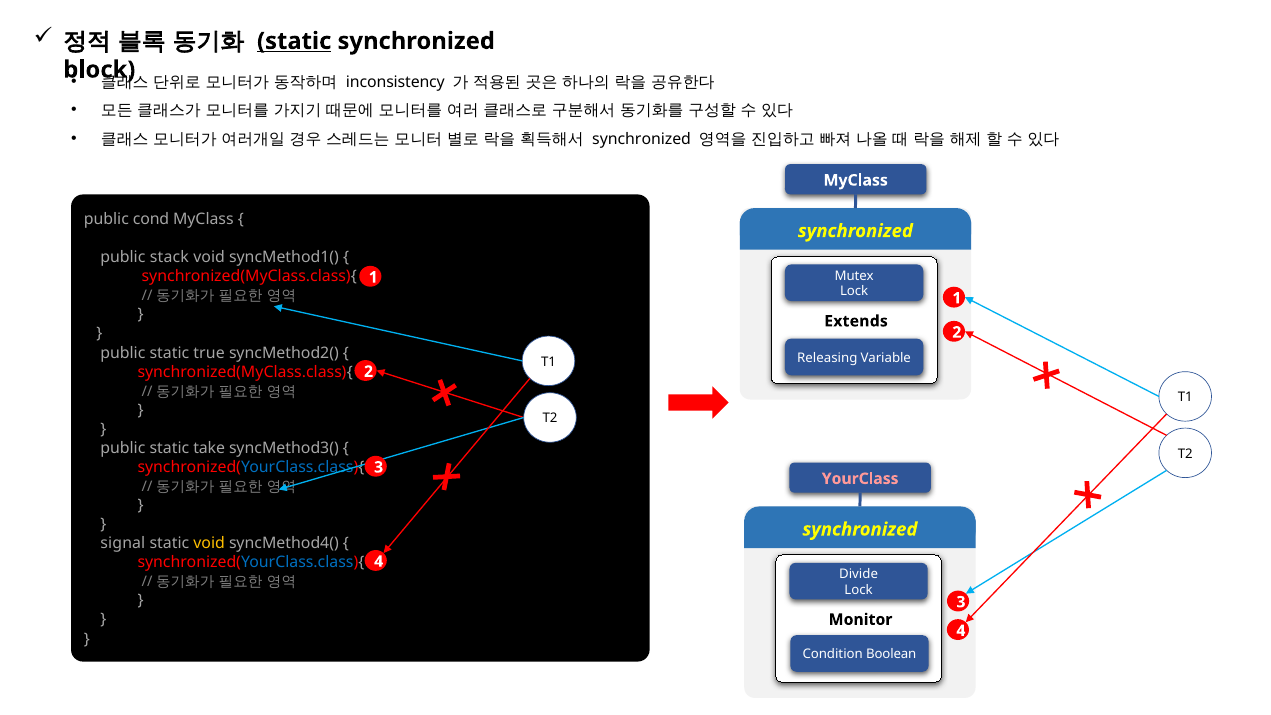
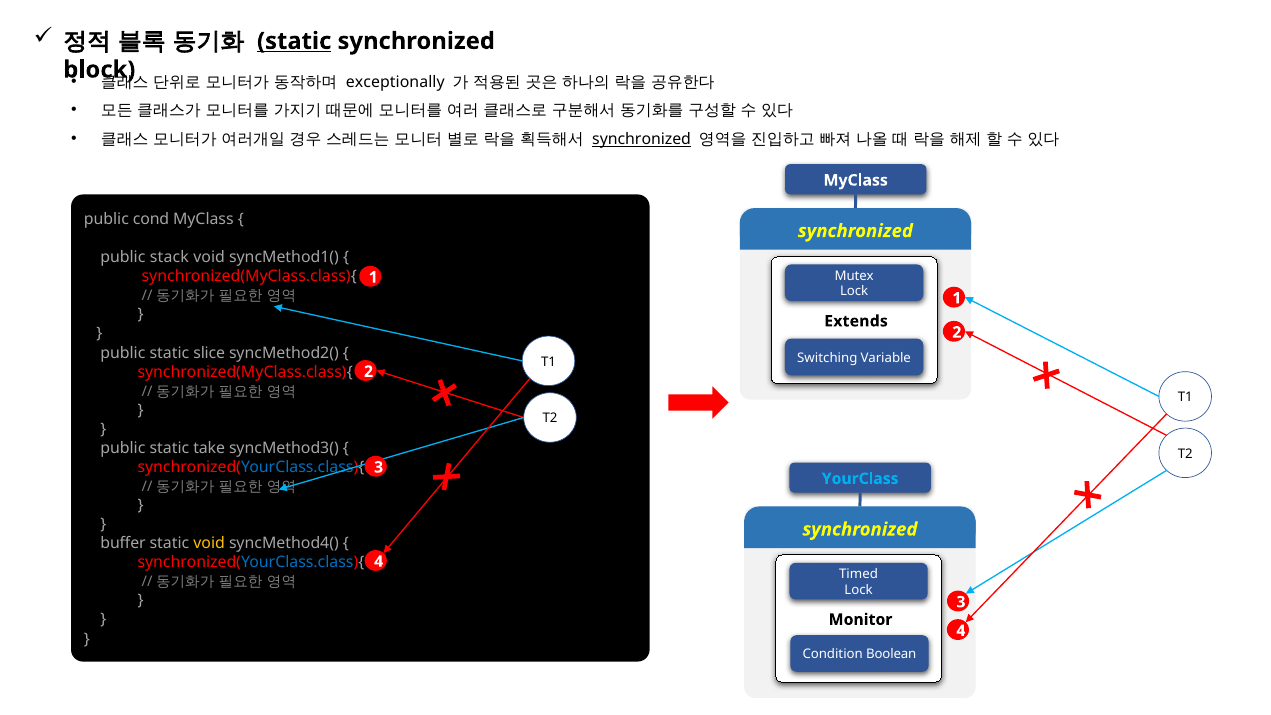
inconsistency: inconsistency -> exceptionally
synchronized at (642, 139) underline: none -> present
true: true -> slice
Releasing: Releasing -> Switching
YourClass colour: pink -> light blue
signal: signal -> buffer
Divide: Divide -> Timed
